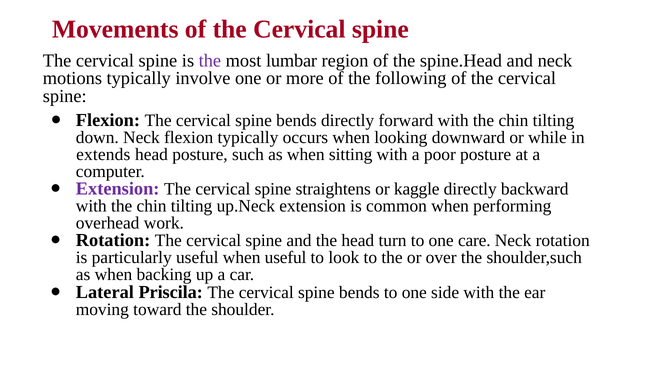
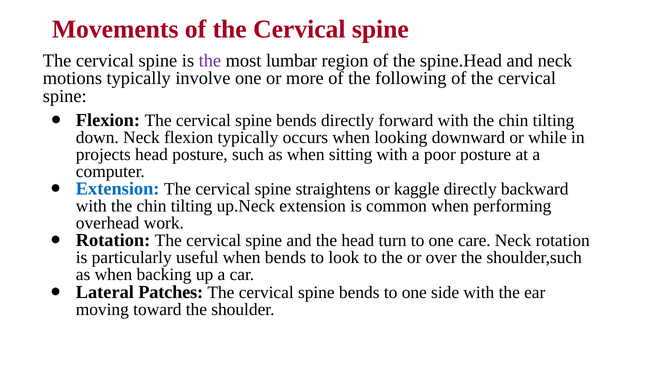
extends: extends -> projects
Extension at (118, 189) colour: purple -> blue
when useful: useful -> bends
Priscila: Priscila -> Patches
